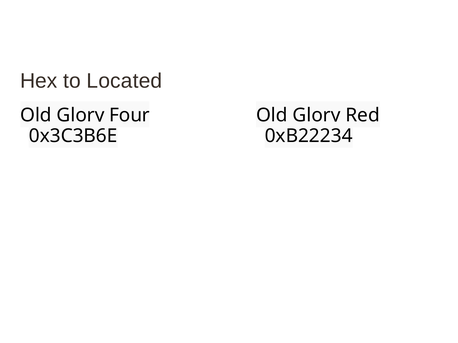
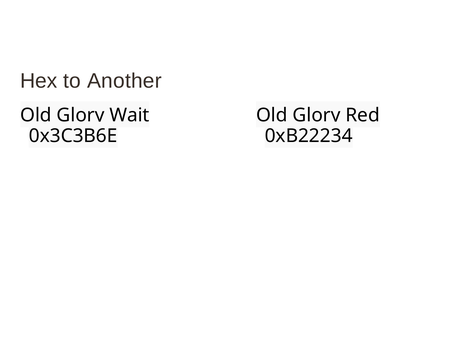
Located: Located -> Another
Four: Four -> Wait
